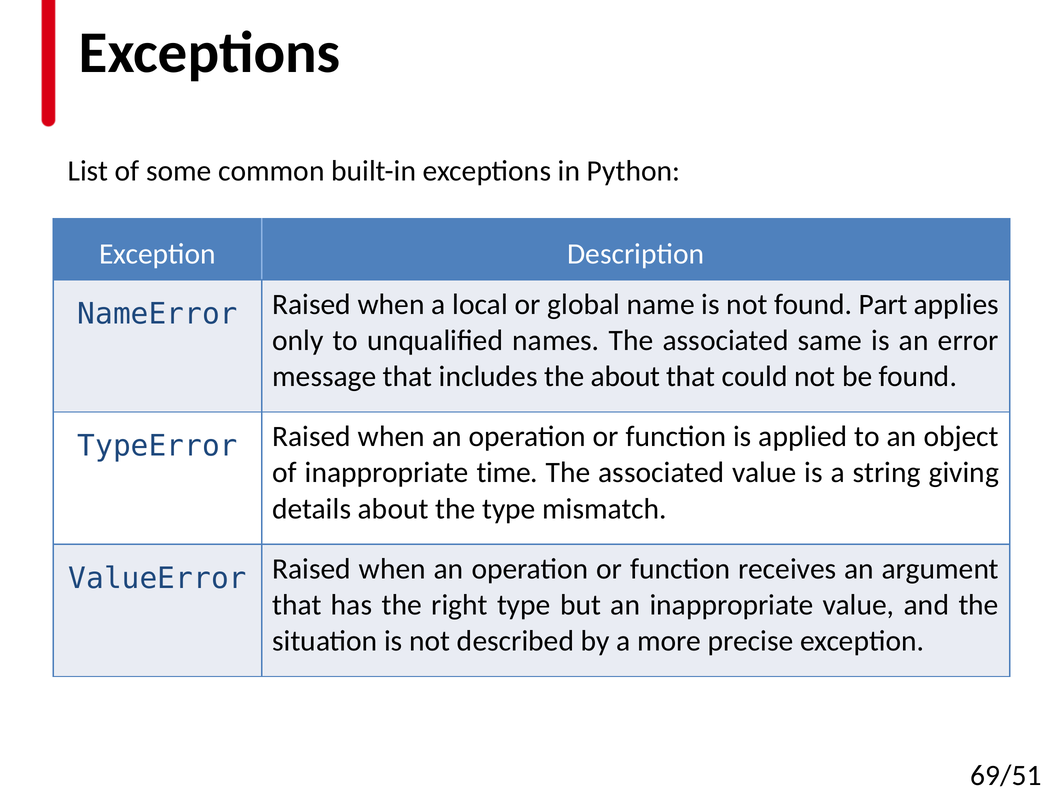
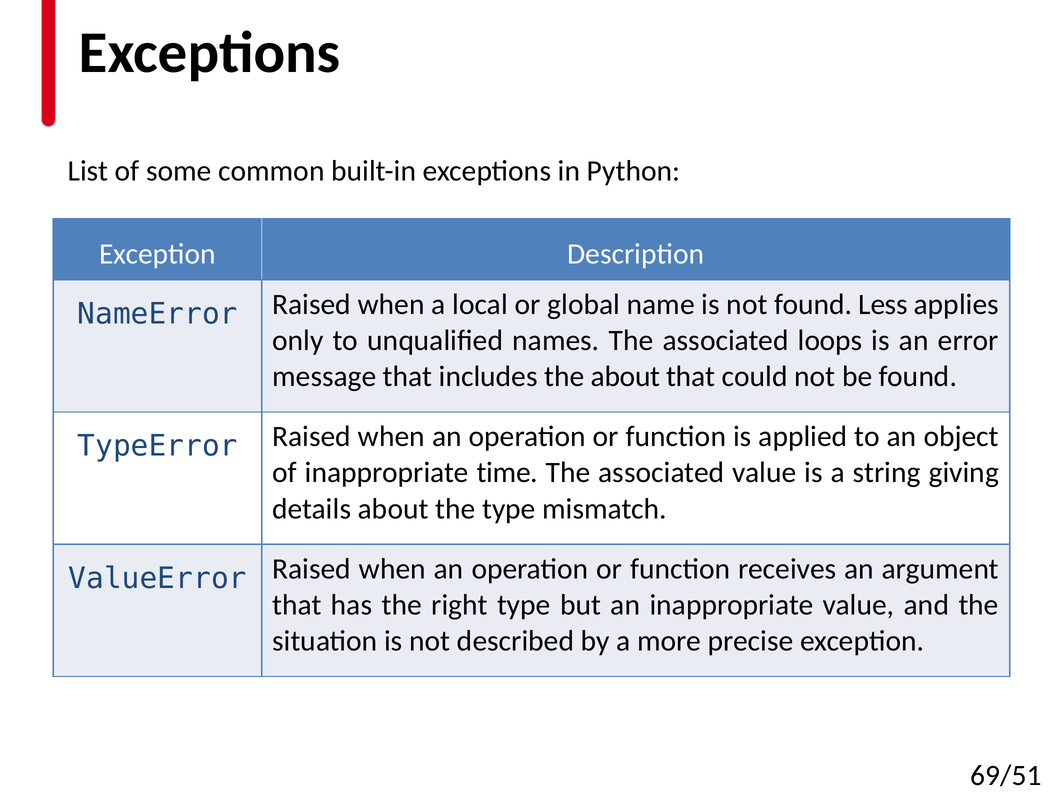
Part: Part -> Less
same: same -> loops
